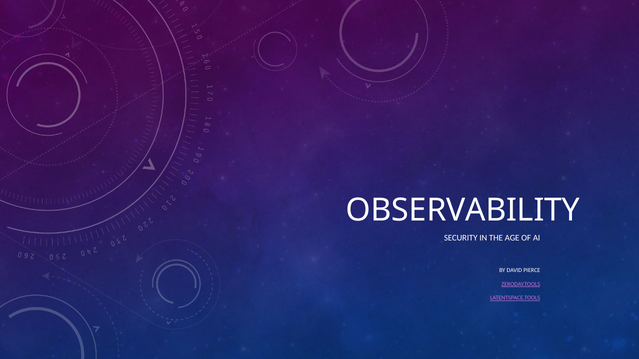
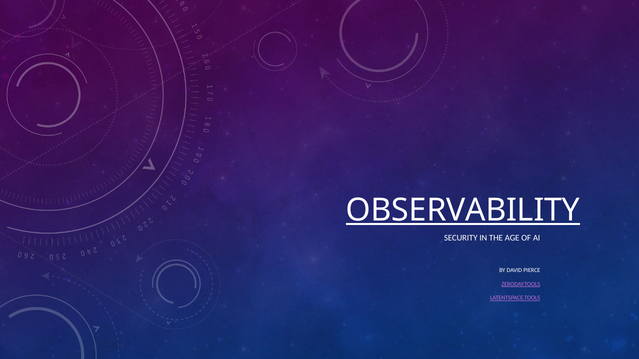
OBSERVABILITY underline: none -> present
